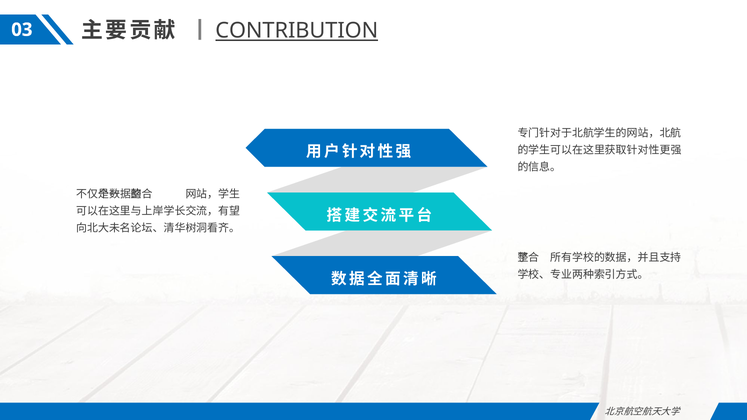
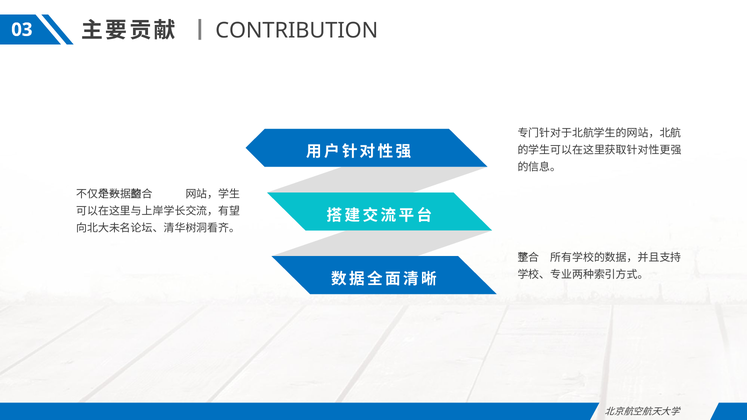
CONTRIBUTION underline: present -> none
